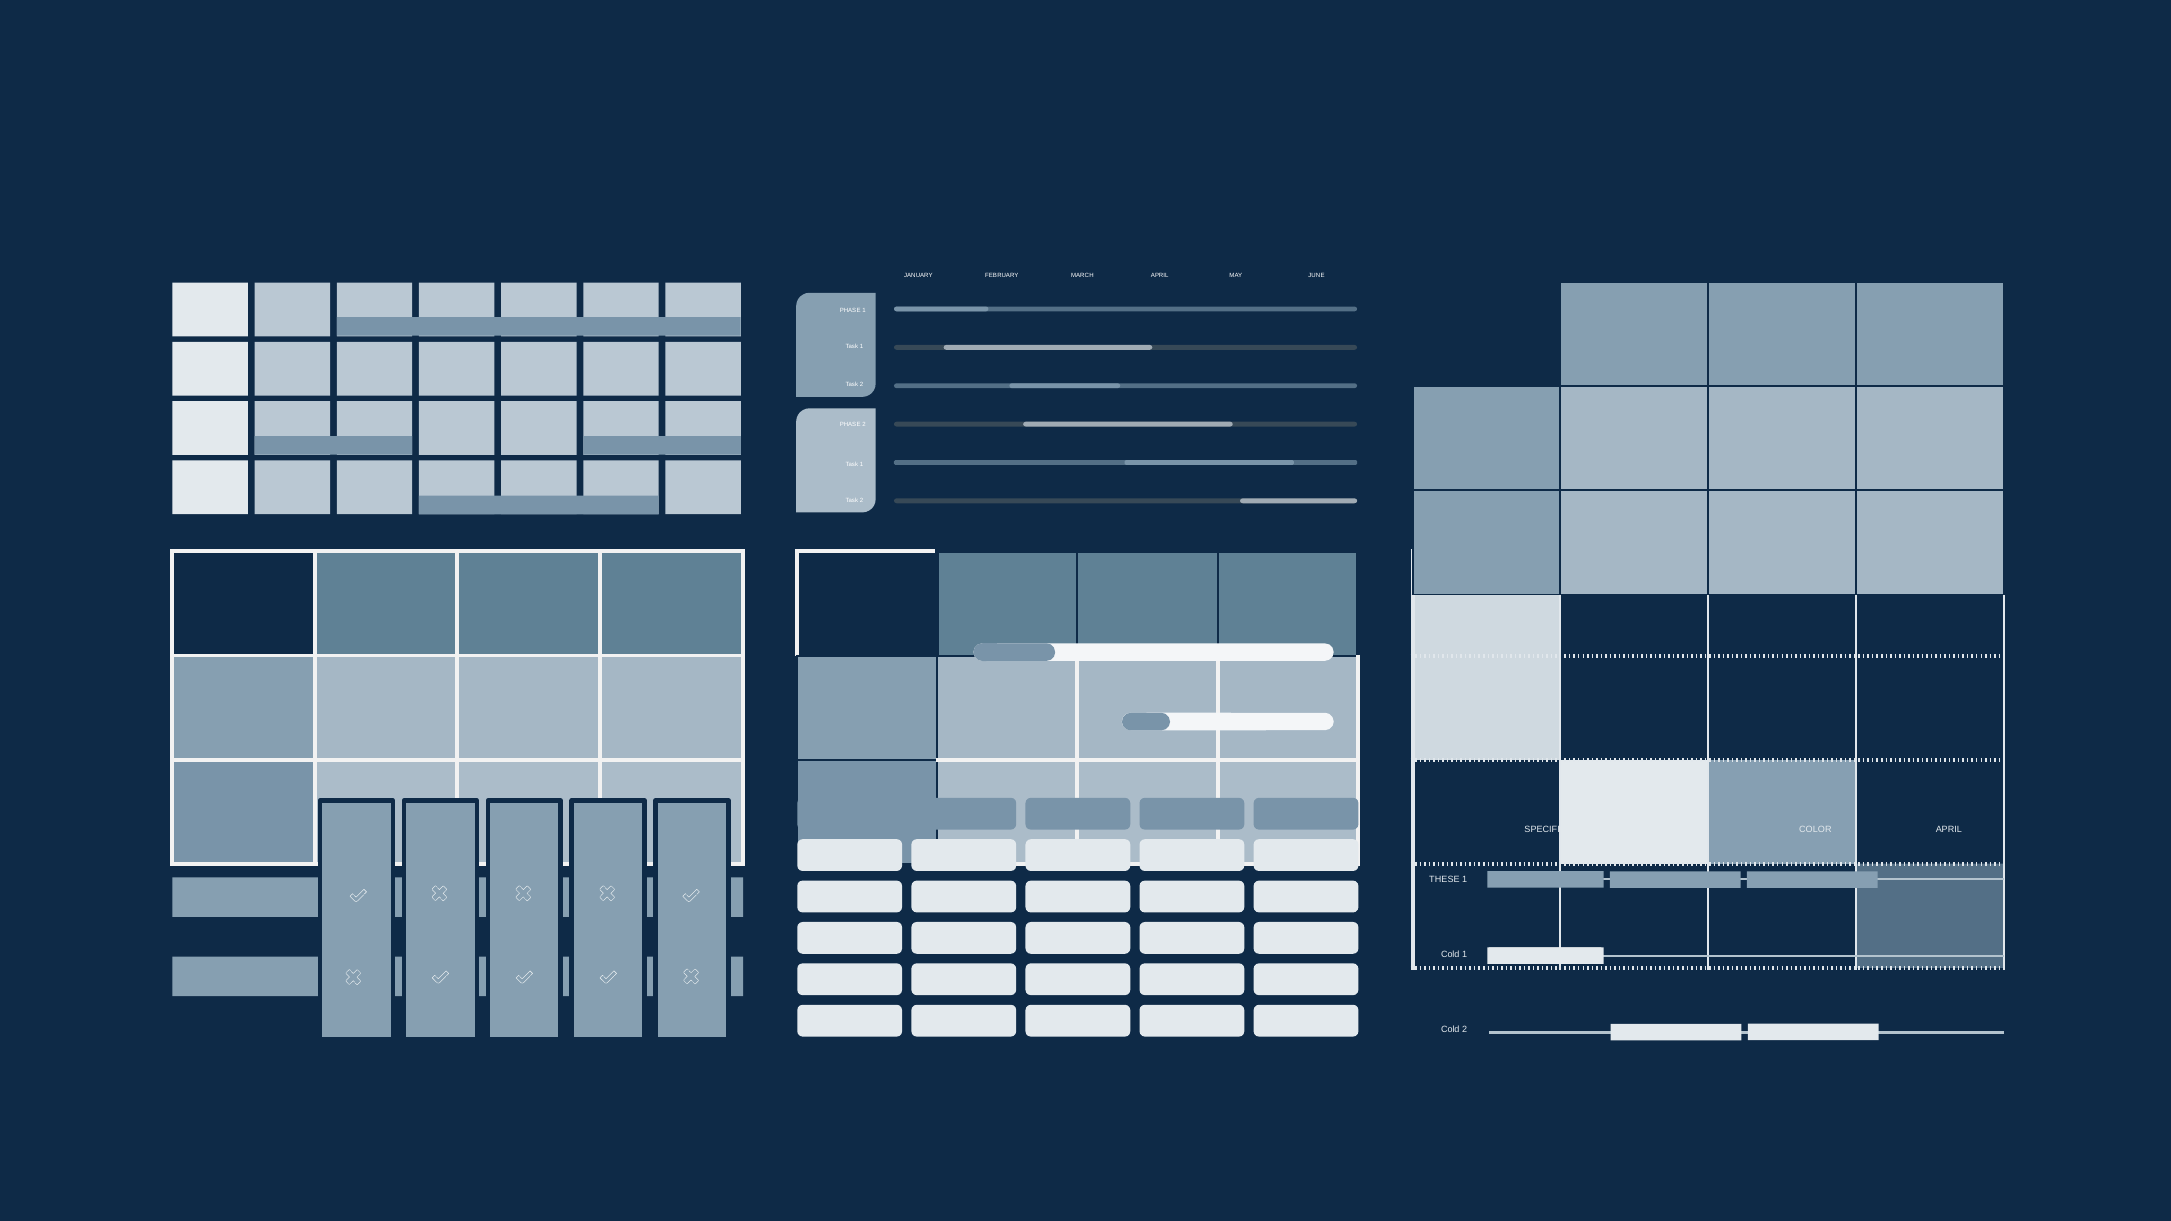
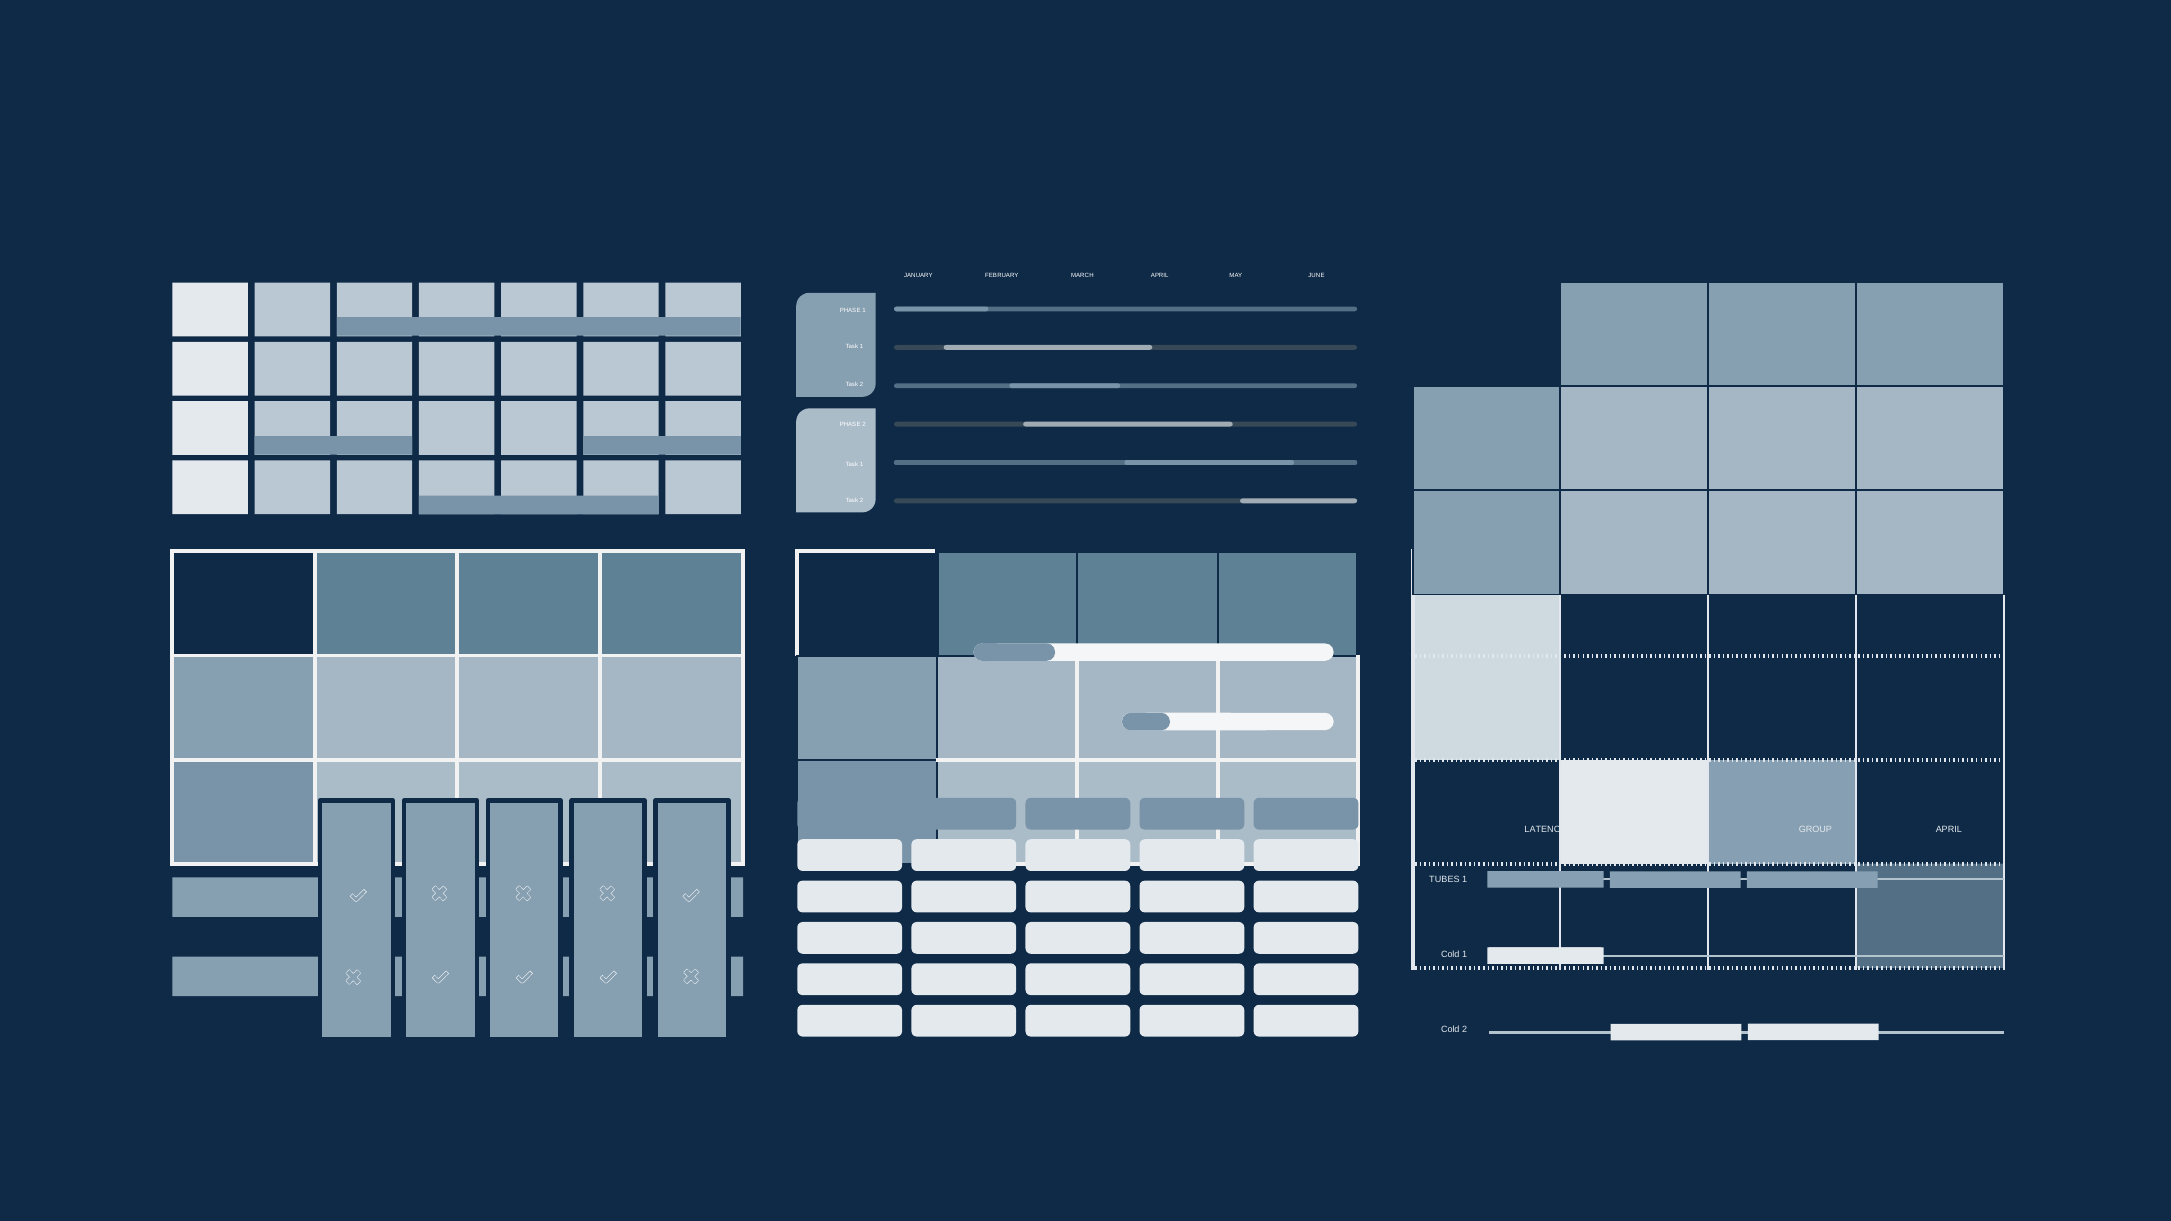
SPECIFIC: SPECIFIC -> LATENCY
COLOR: COLOR -> GROUP
THESE: THESE -> TUBES
